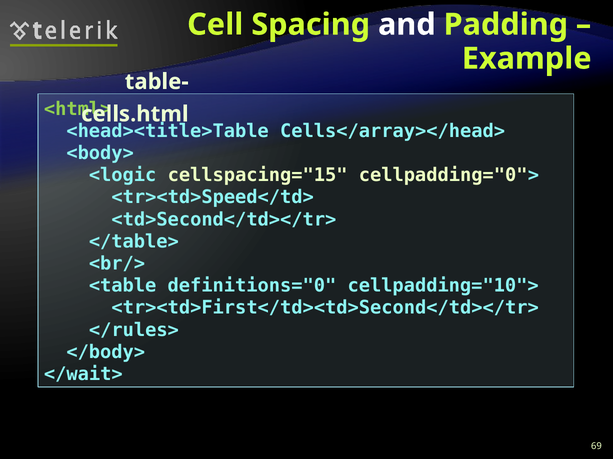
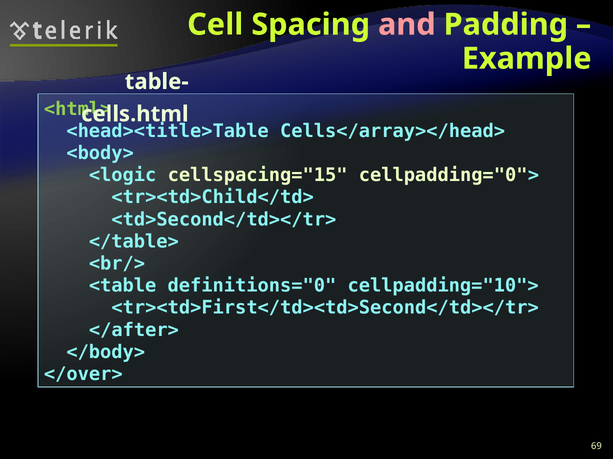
and colour: white -> pink
<tr><td>Speed</td>: <tr><td>Speed</td> -> <tr><td>Child</td>
</rules>: </rules> -> </after>
</wait>: </wait> -> </over>
